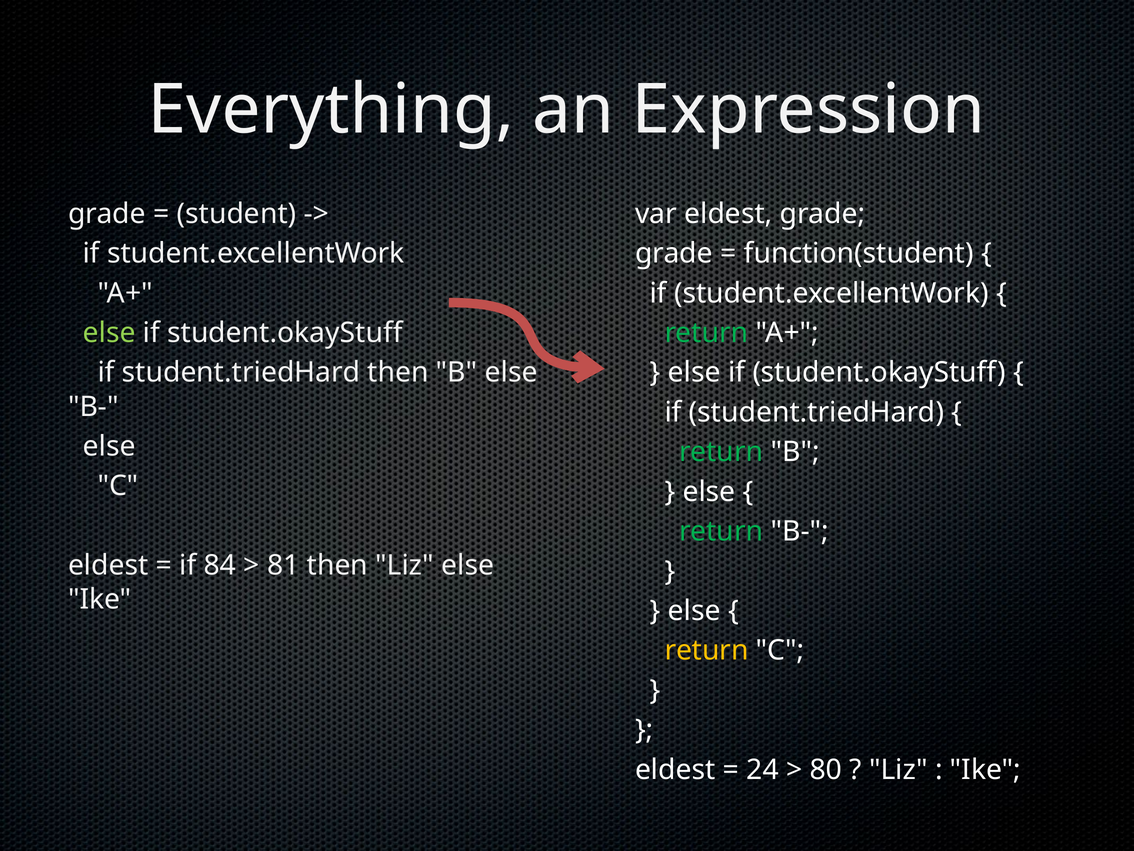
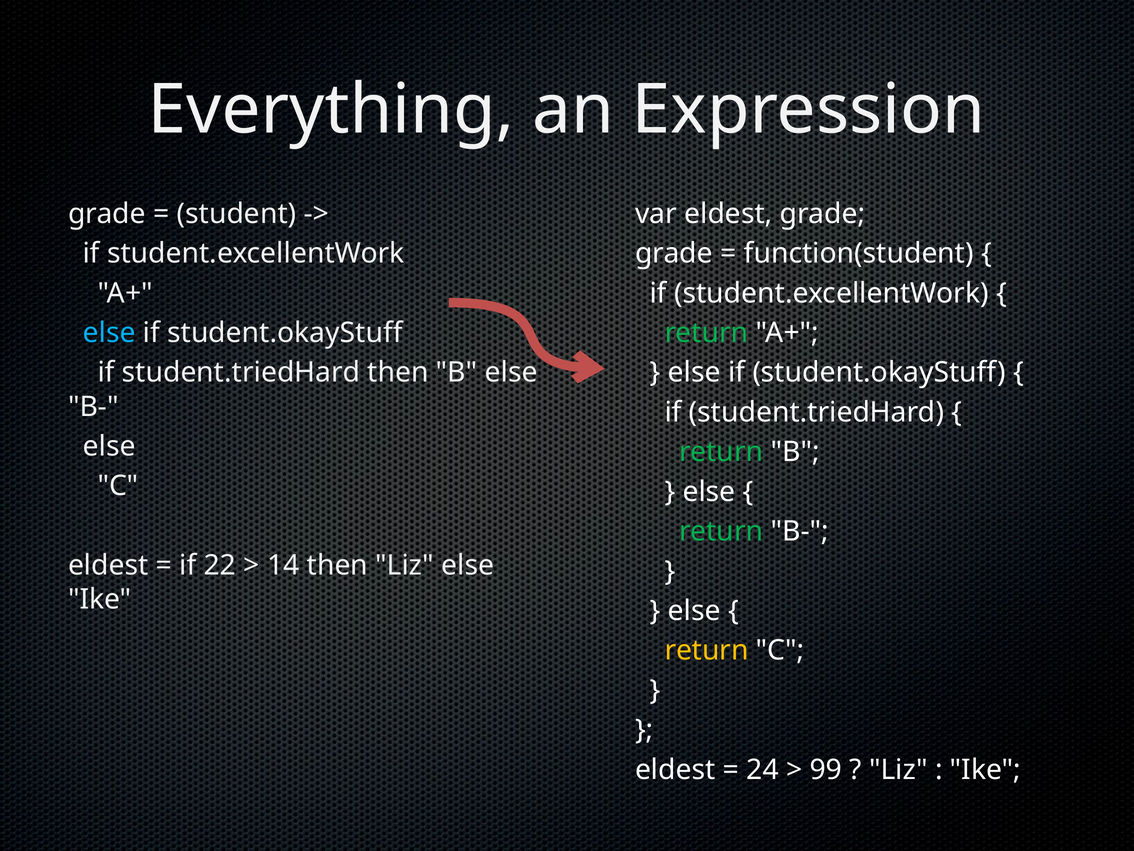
else at (109, 333) colour: light green -> light blue
84: 84 -> 22
81: 81 -> 14
80: 80 -> 99
